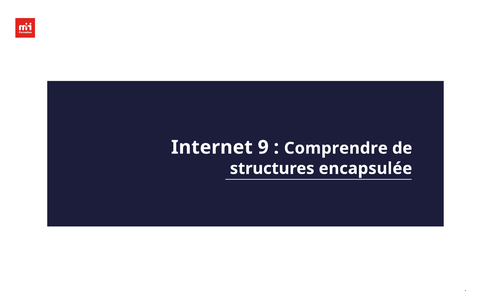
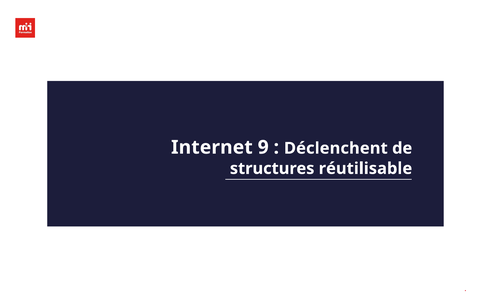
Comprendre: Comprendre -> Déclenchent
encapsulée: encapsulée -> réutilisable
